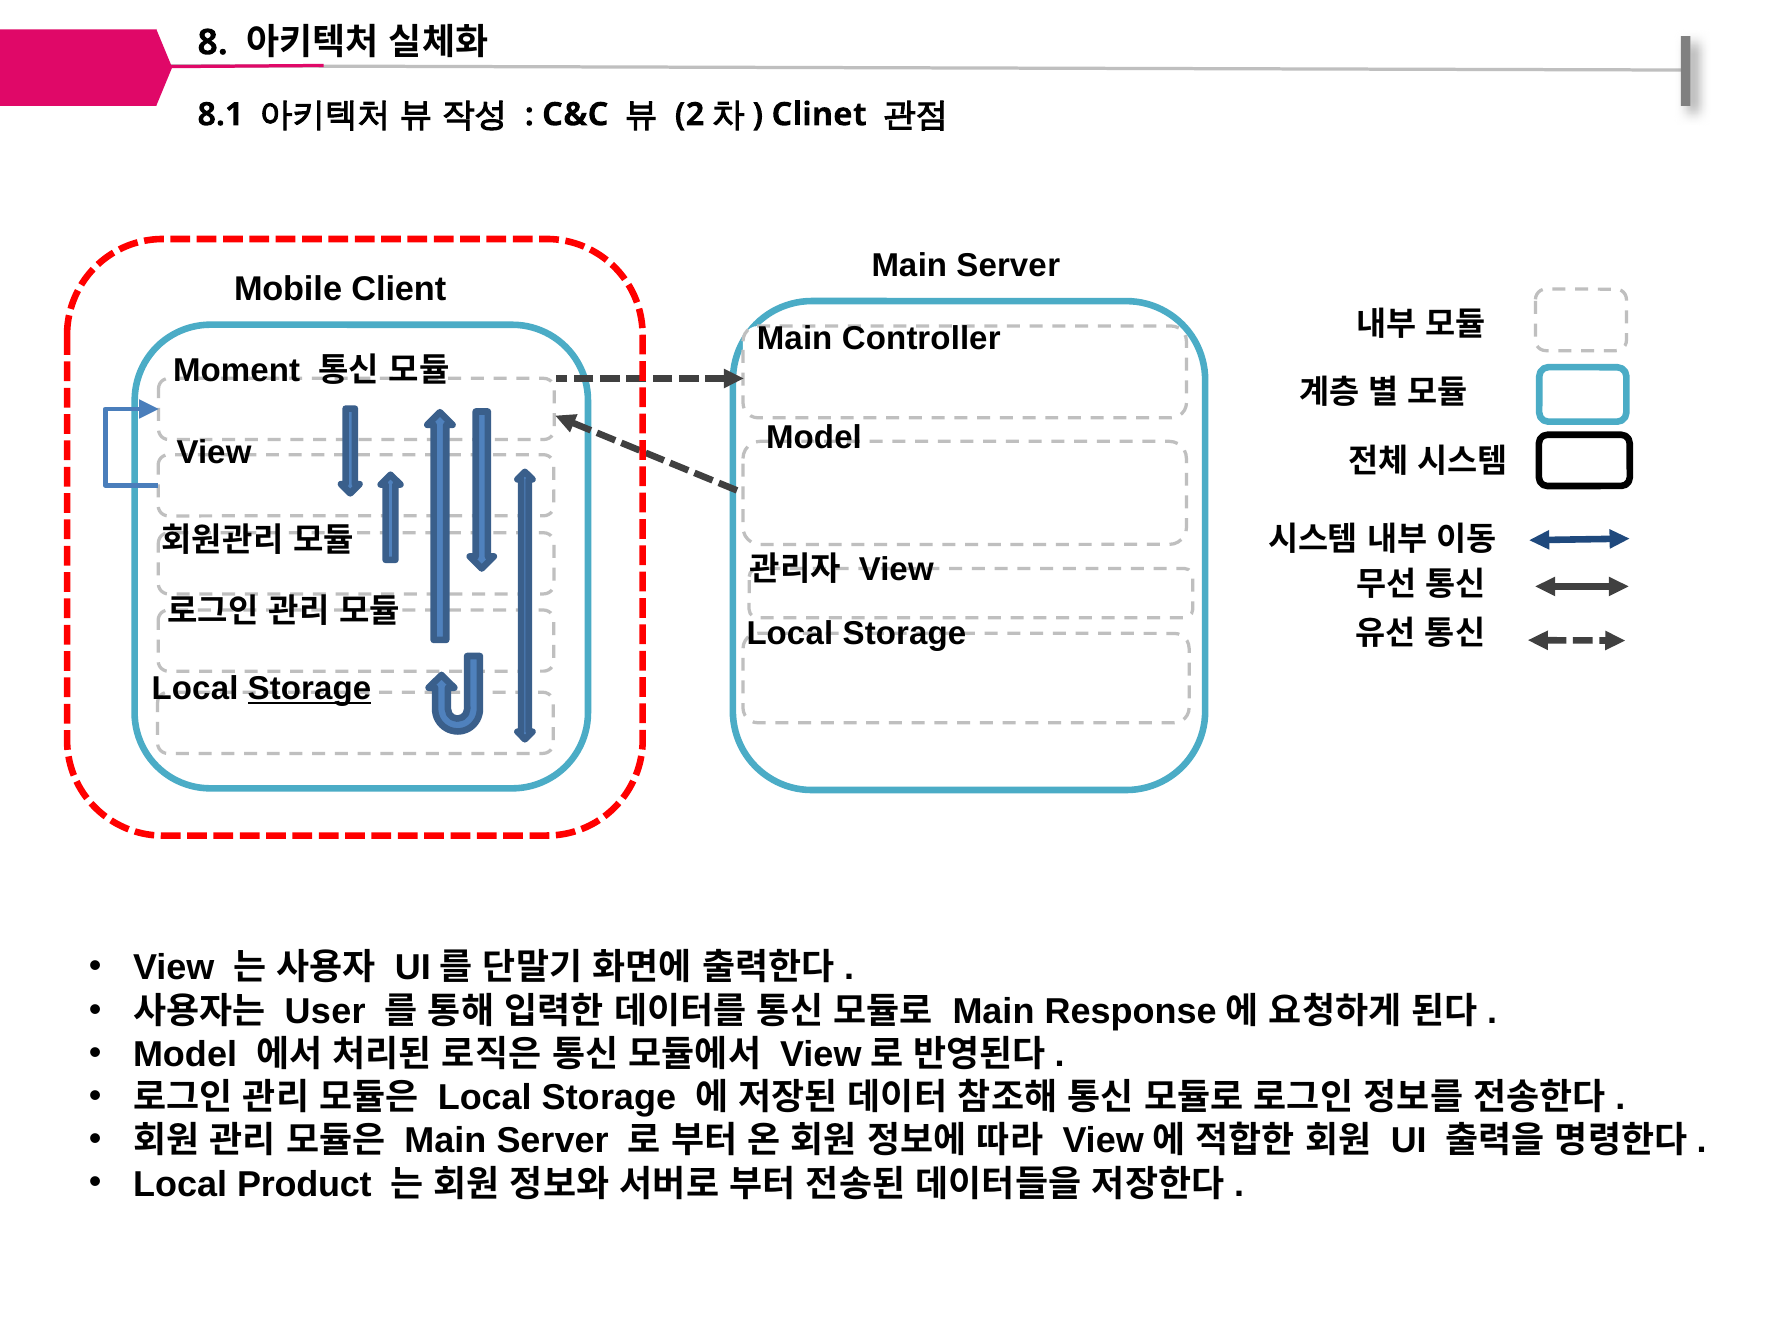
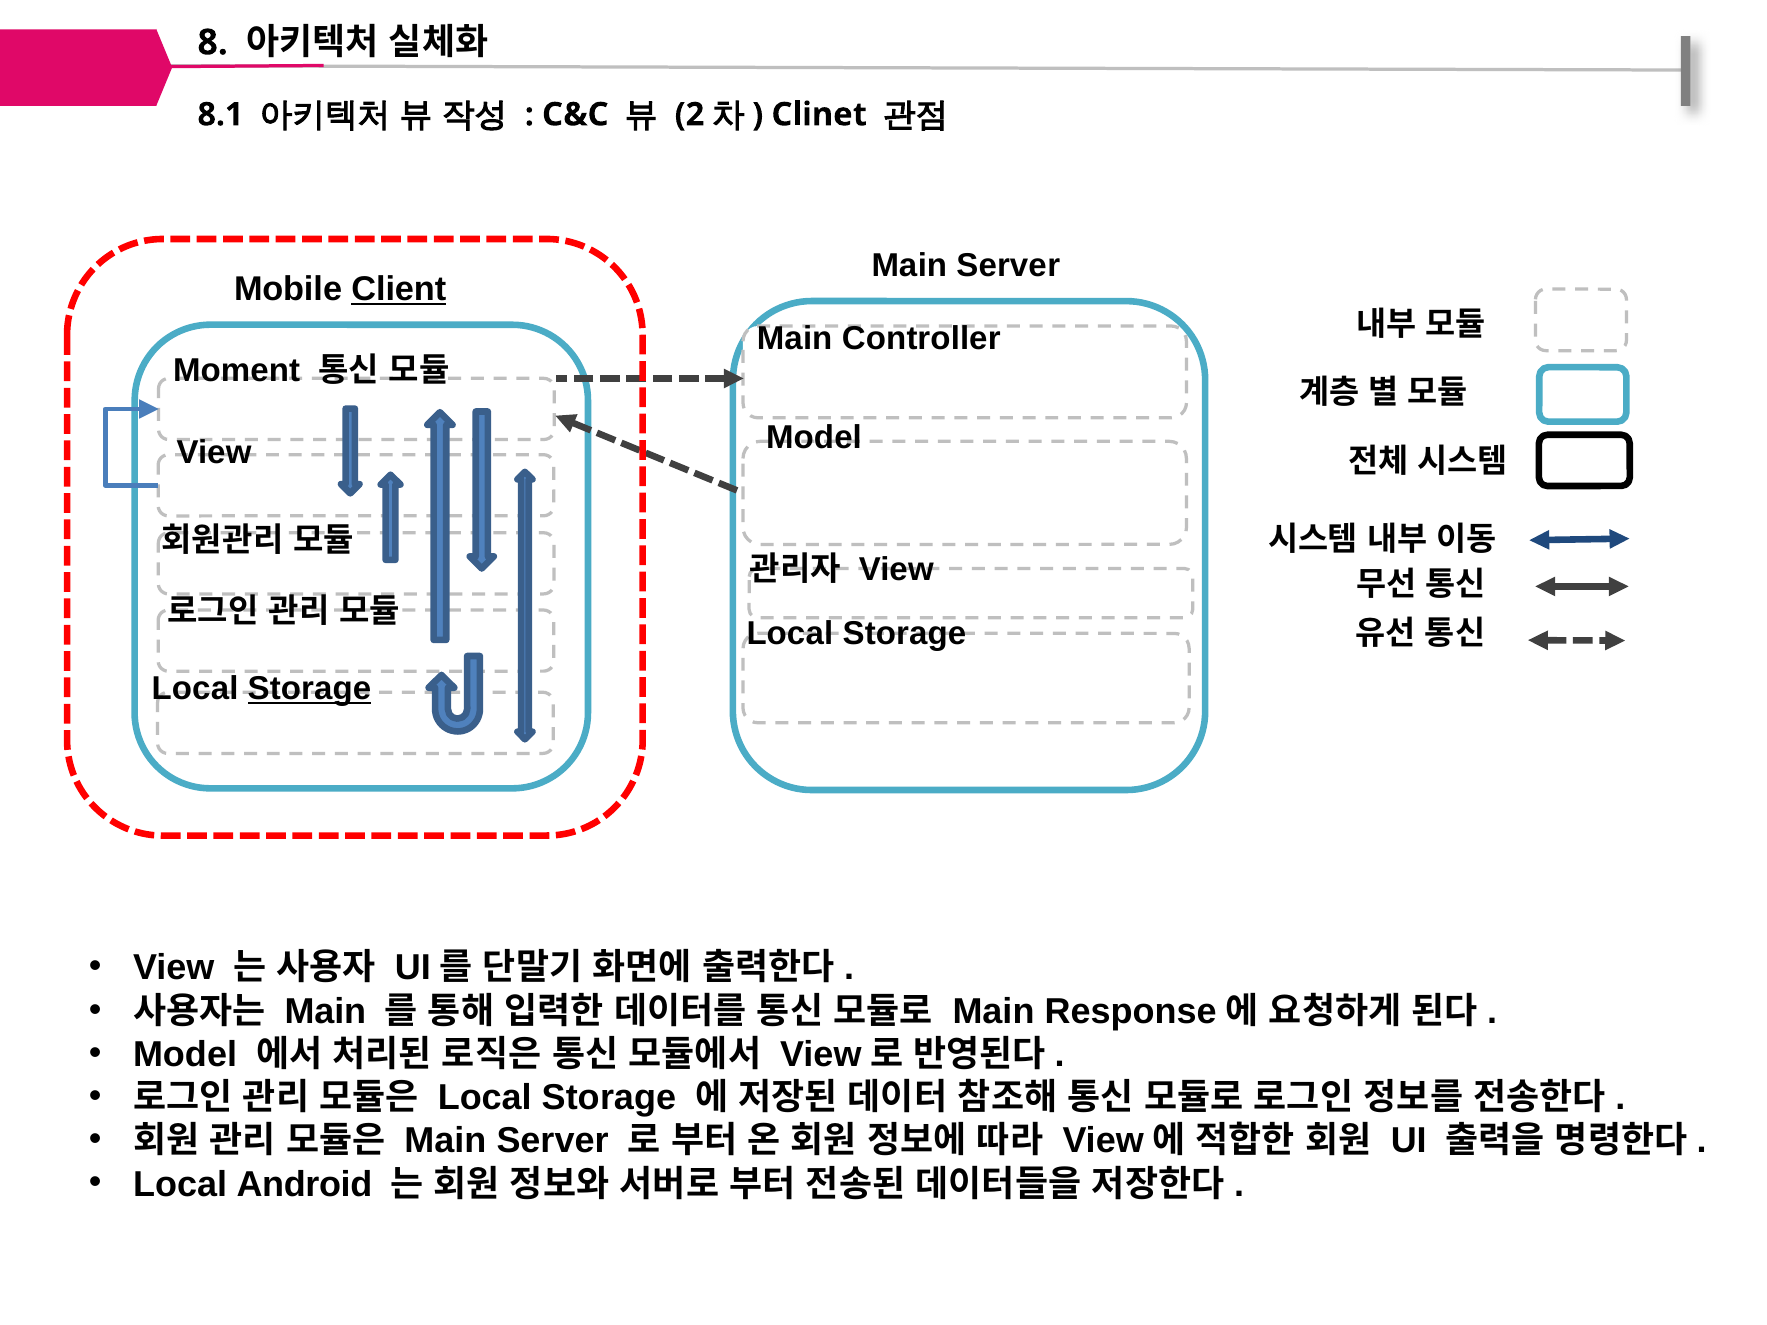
Client underline: none -> present
User at (325, 1011): User -> Main
Product: Product -> Android
